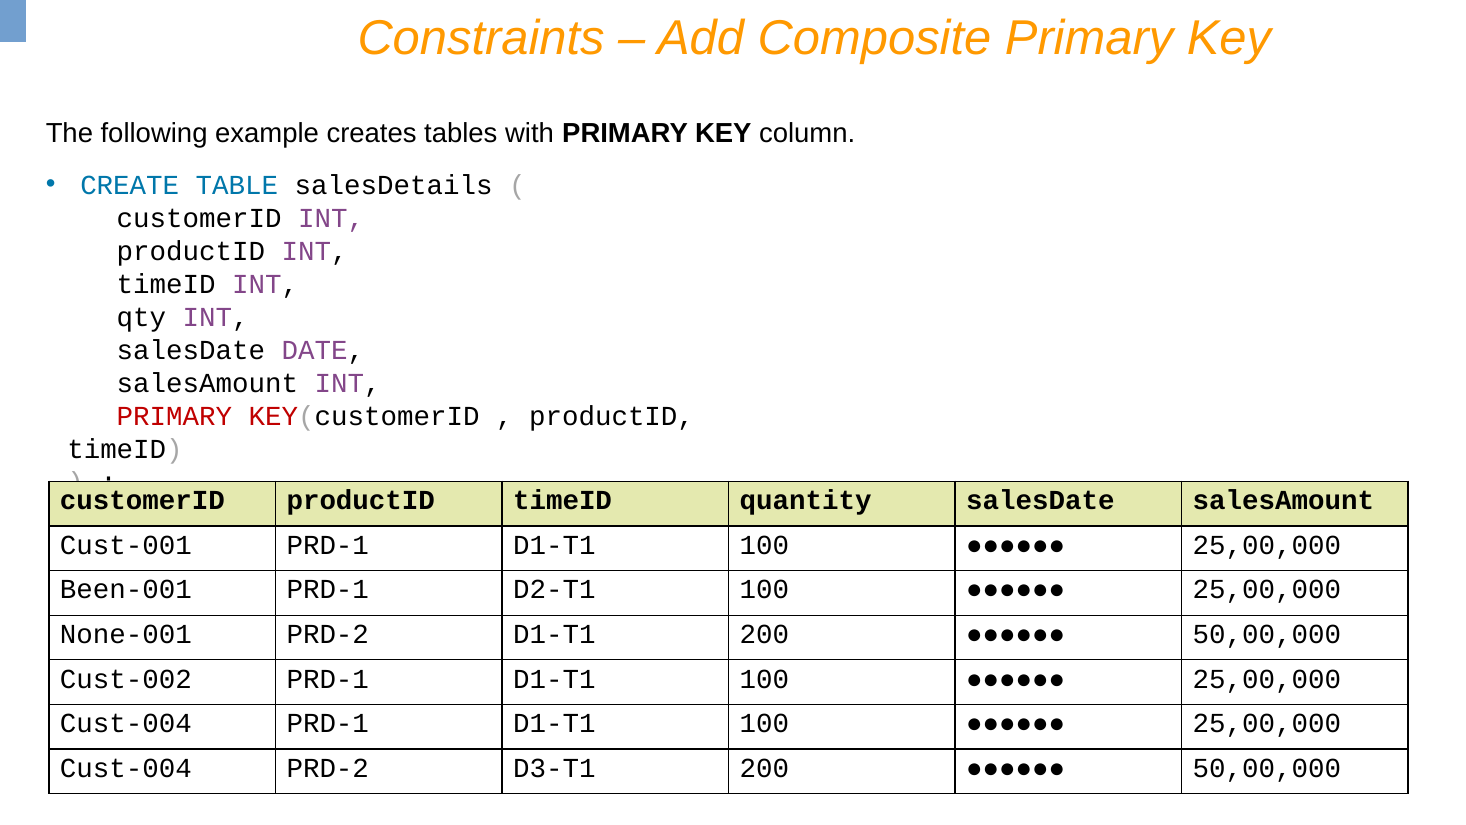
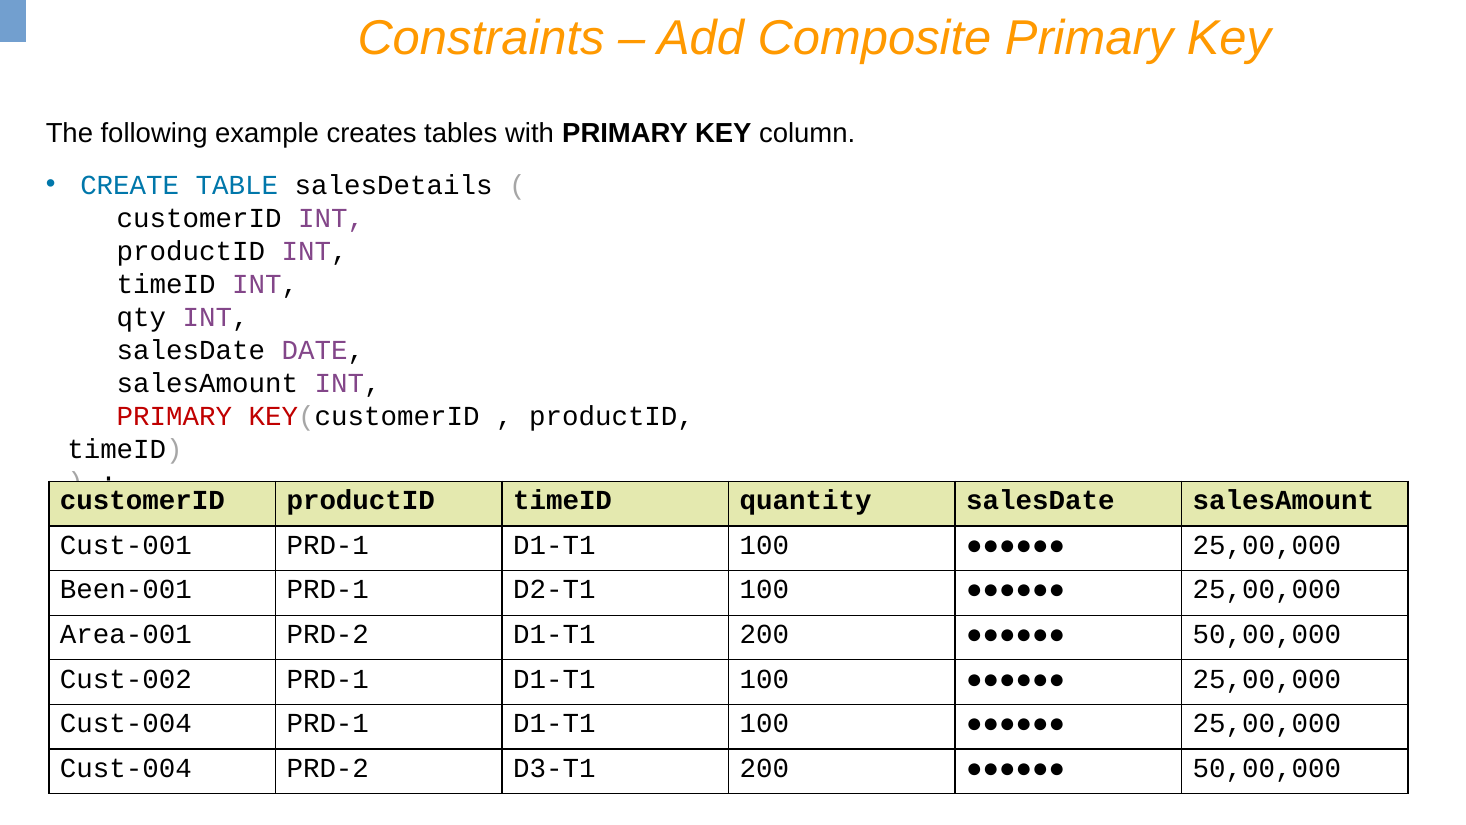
None-001: None-001 -> Area-001
